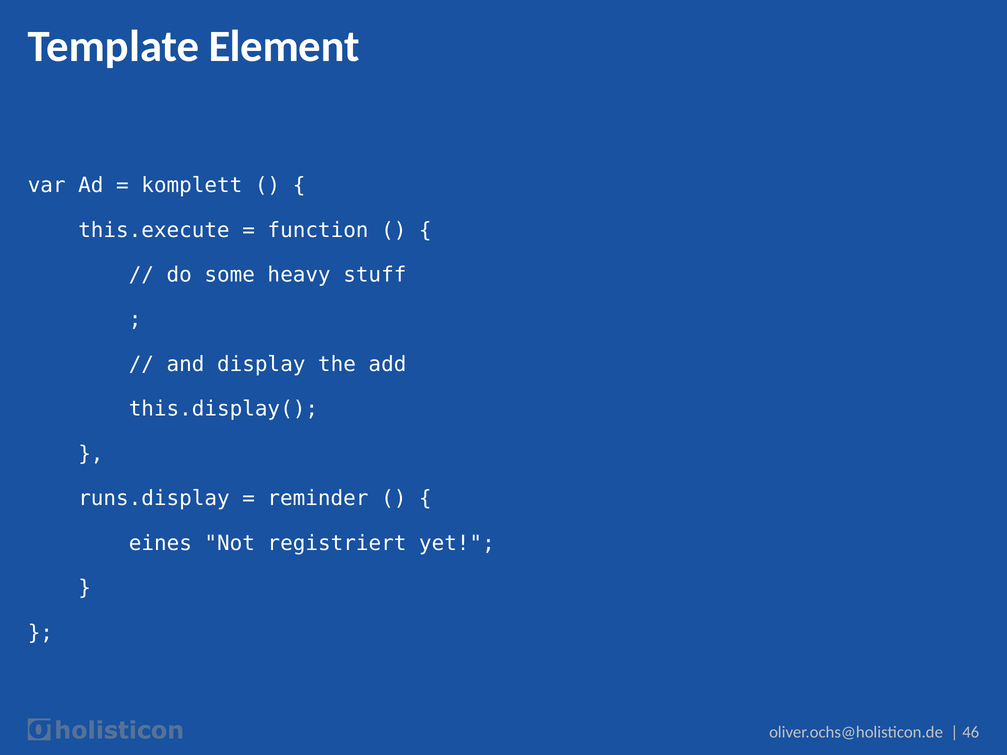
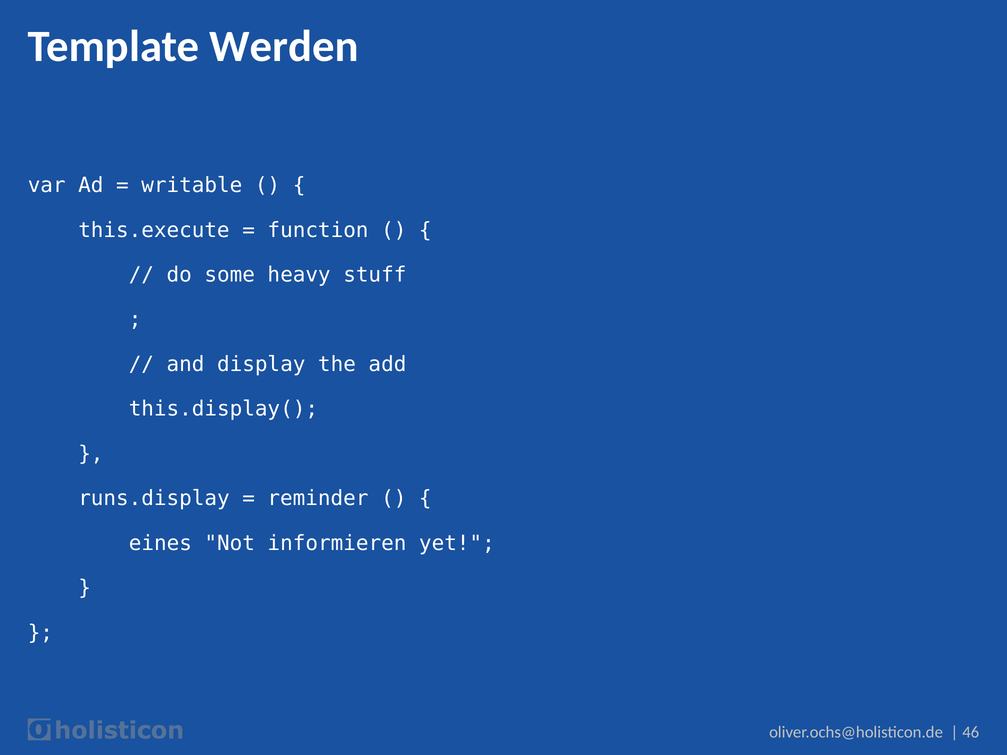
Element: Element -> Werden
komplett: komplett -> writable
registriert: registriert -> informieren
